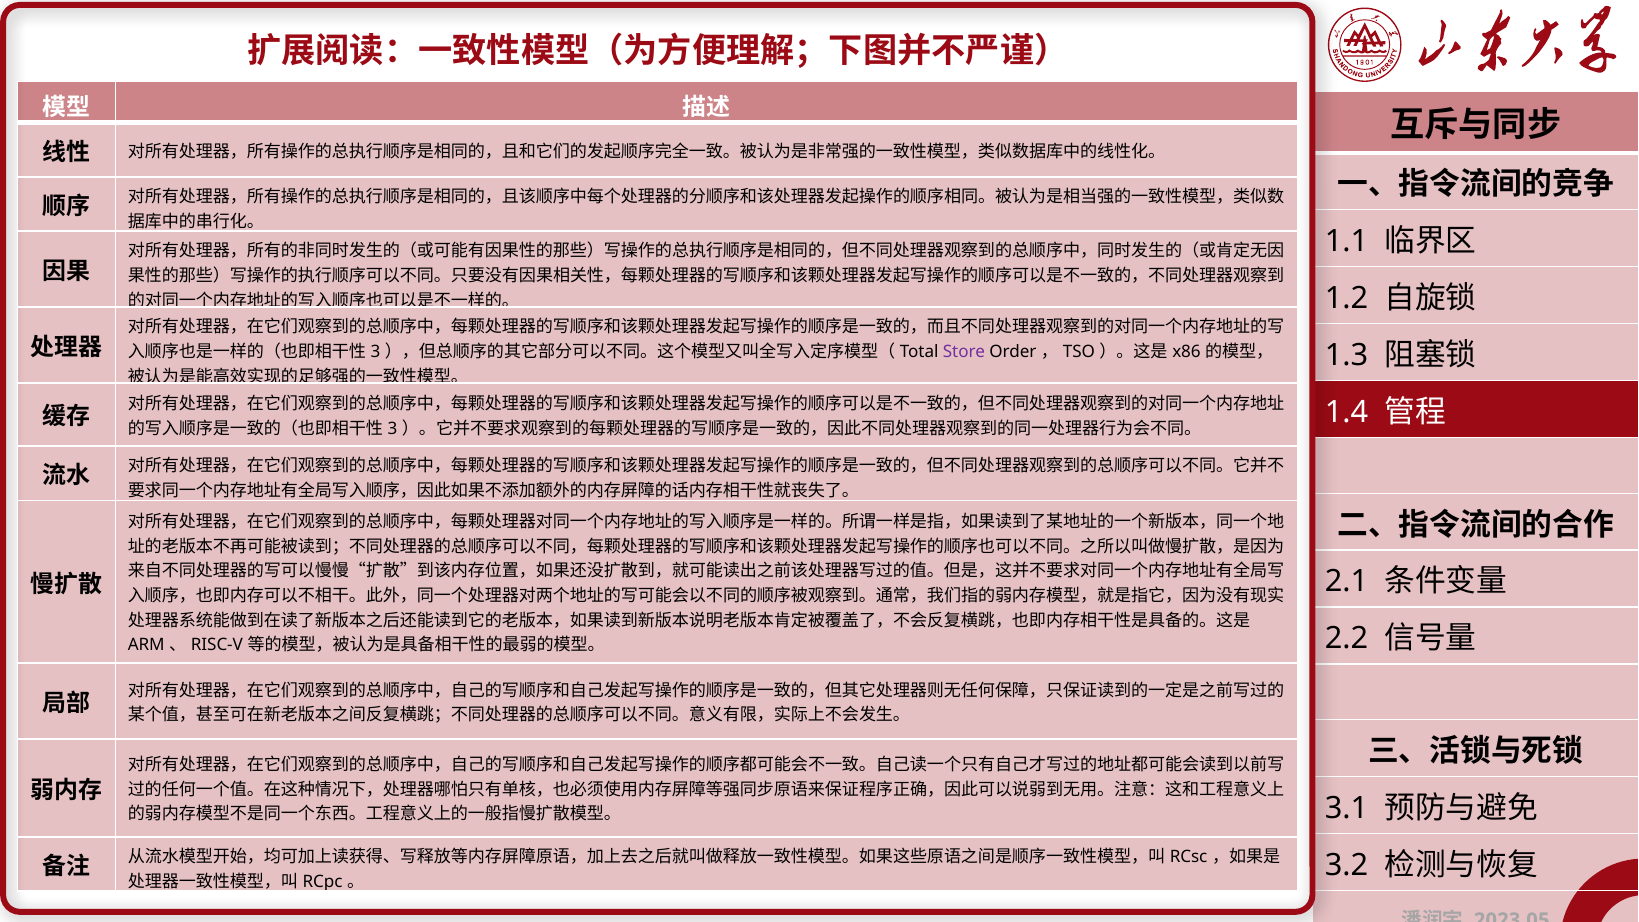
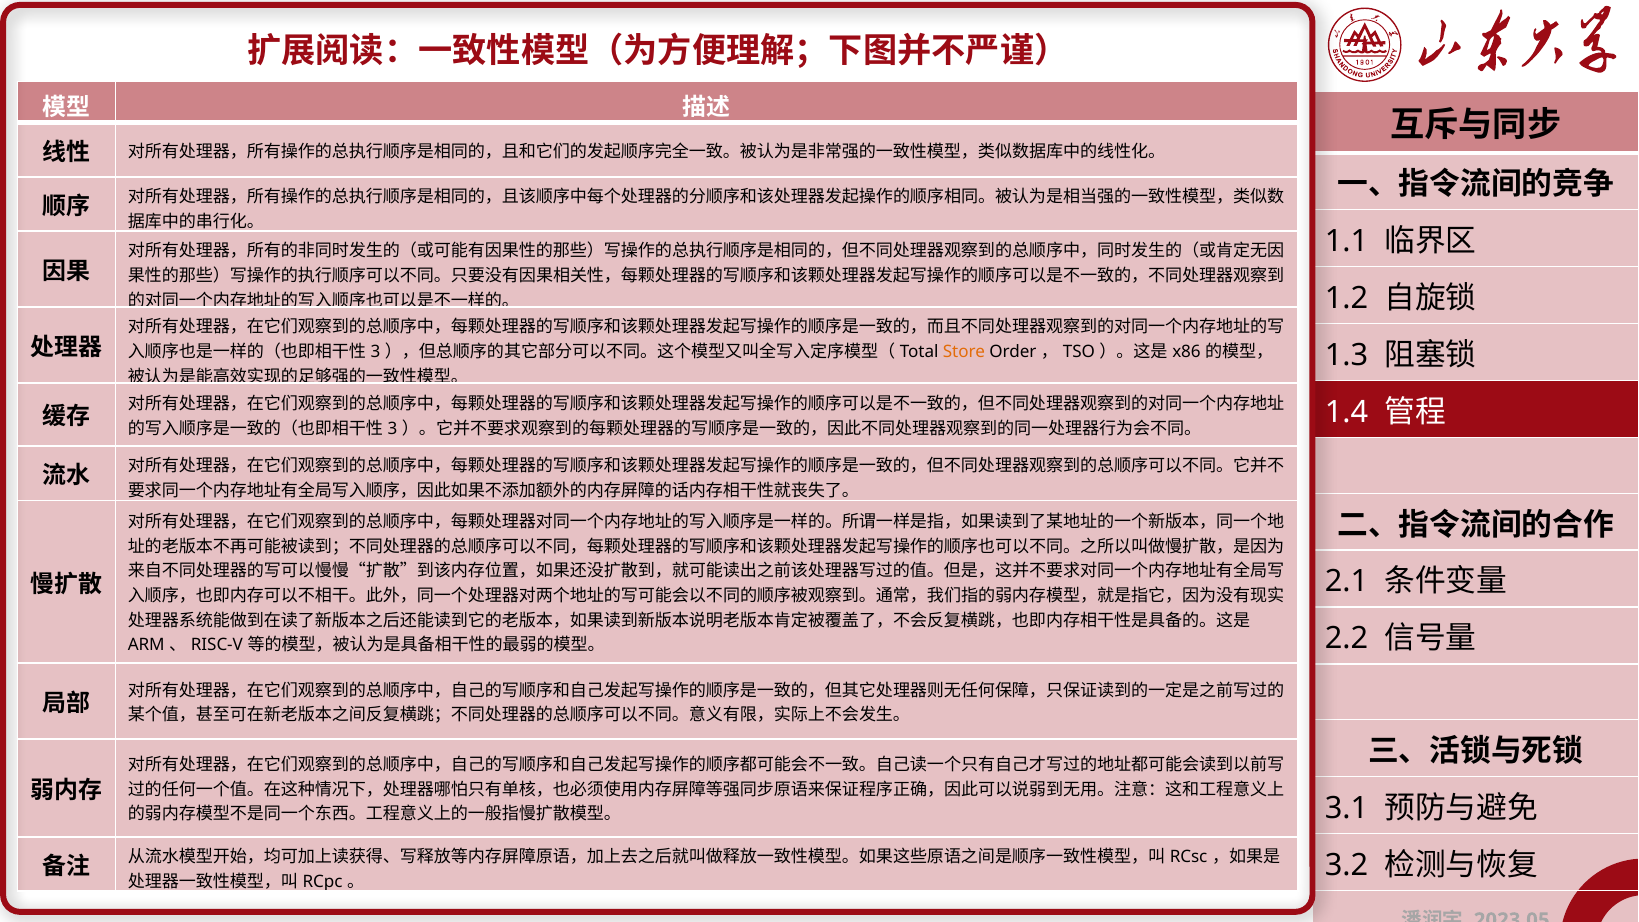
Store colour: purple -> orange
